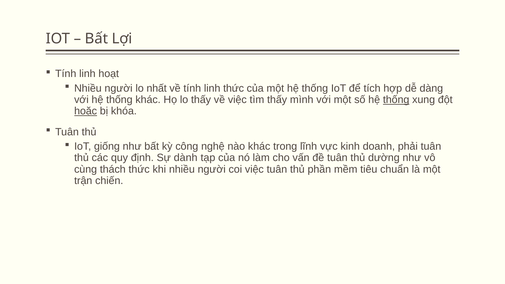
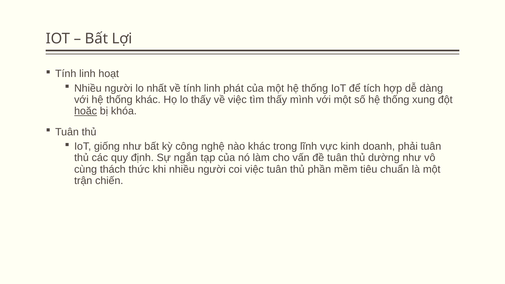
linh thức: thức -> phát
thống at (396, 100) underline: present -> none
dành: dành -> ngắn
